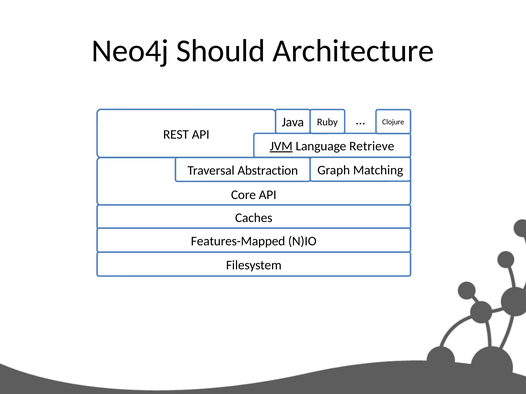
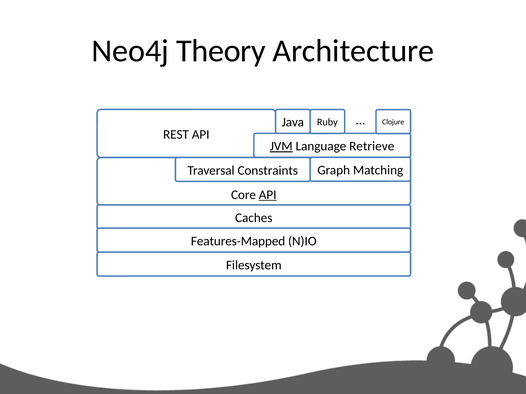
Should: Should -> Theory
Abstraction: Abstraction -> Constraints
API at (268, 195) underline: none -> present
